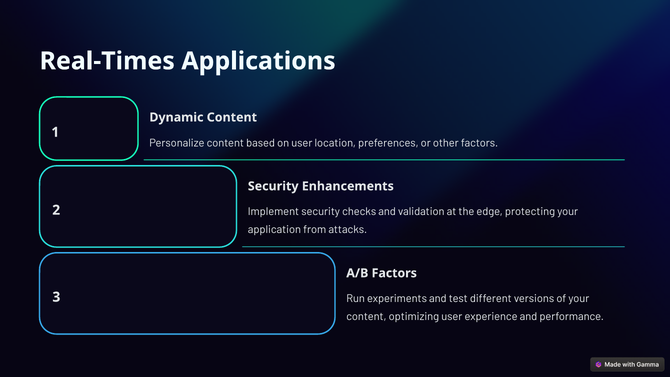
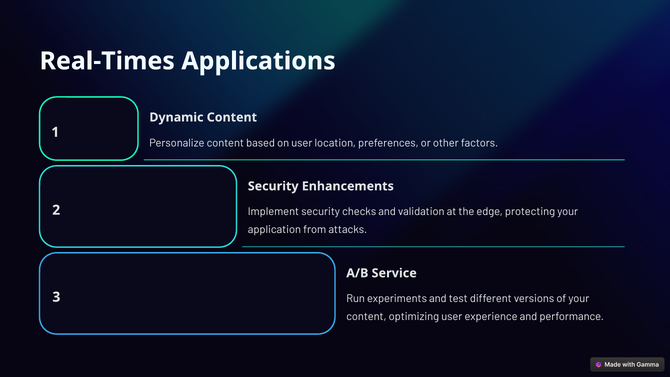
A/B Factors: Factors -> Service
